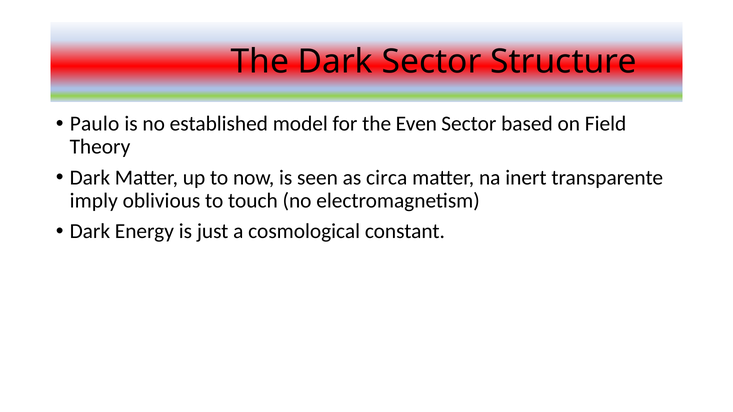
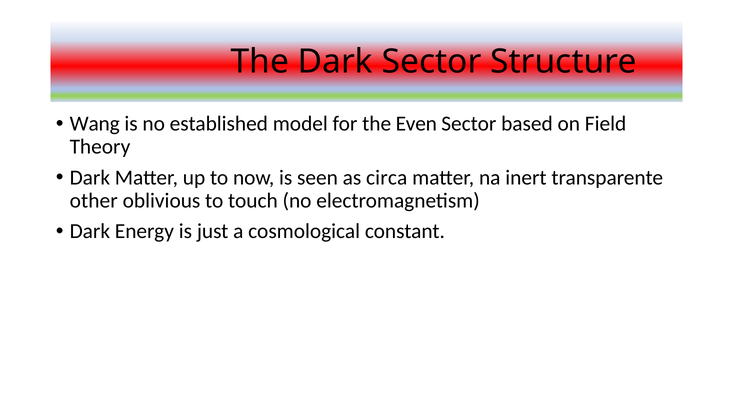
Paulo: Paulo -> Wang
imply: imply -> other
